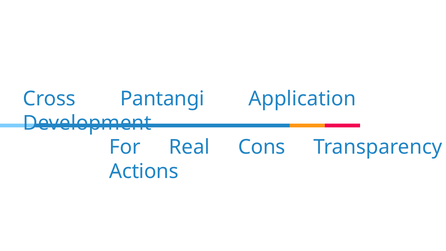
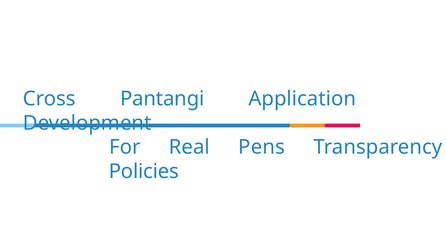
Cons: Cons -> Pens
Actions: Actions -> Policies
